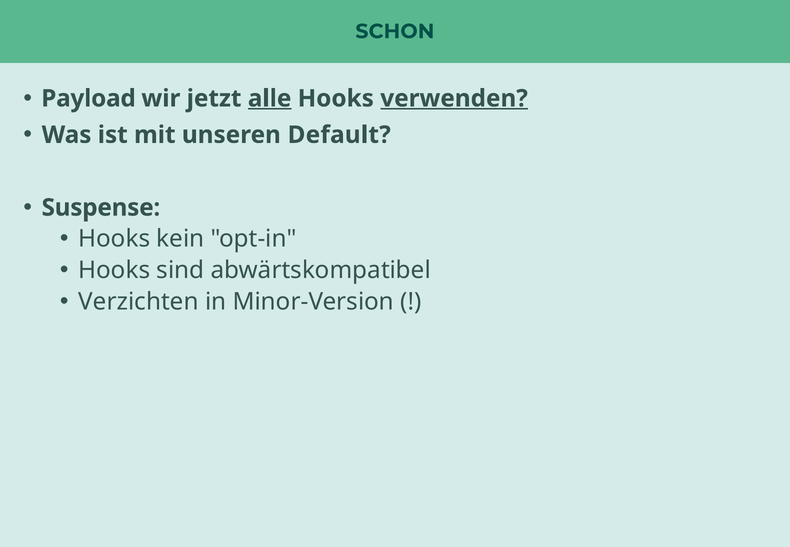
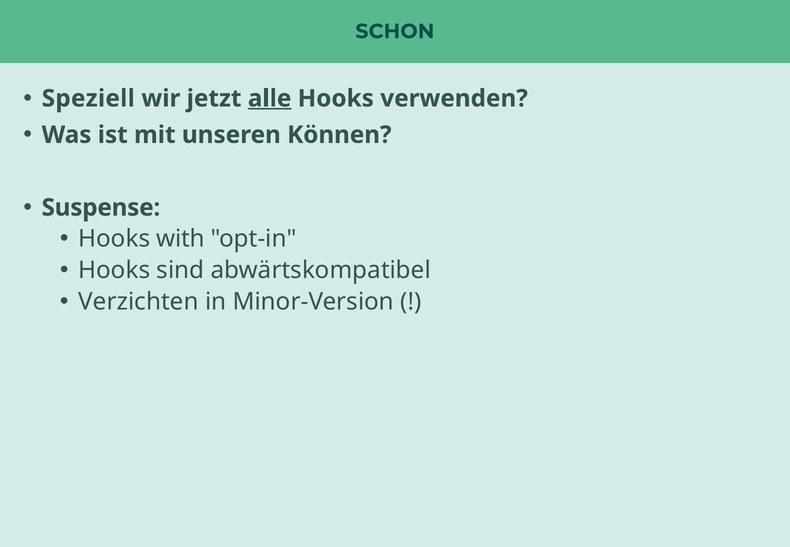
Payload: Payload -> Speziell
verwenden underline: present -> none
Default: Default -> Können
kein: kein -> with
